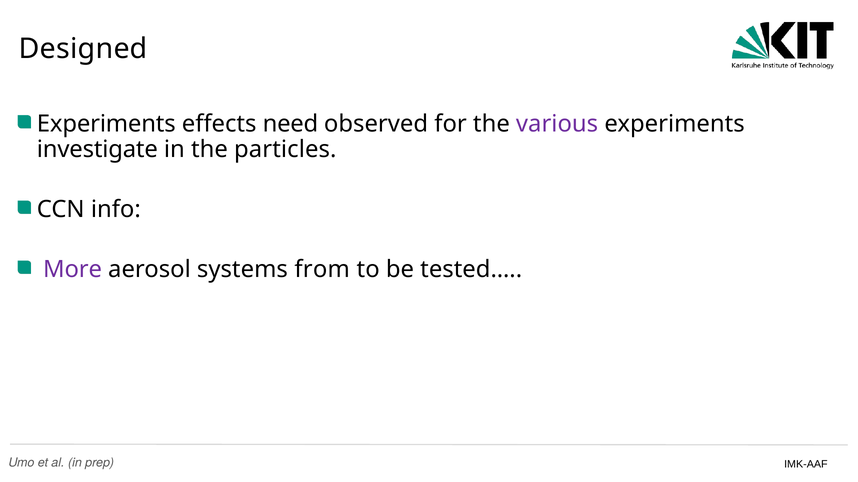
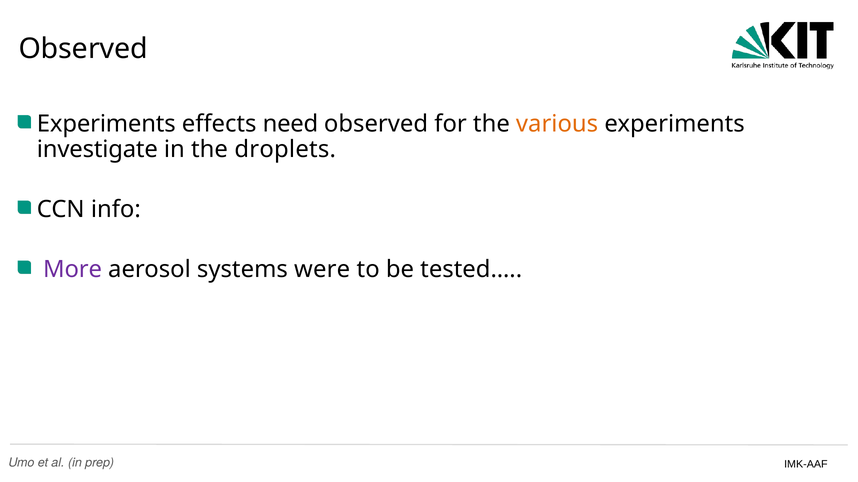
Designed at (83, 49): Designed -> Observed
various colour: purple -> orange
particles: particles -> droplets
from: from -> were
